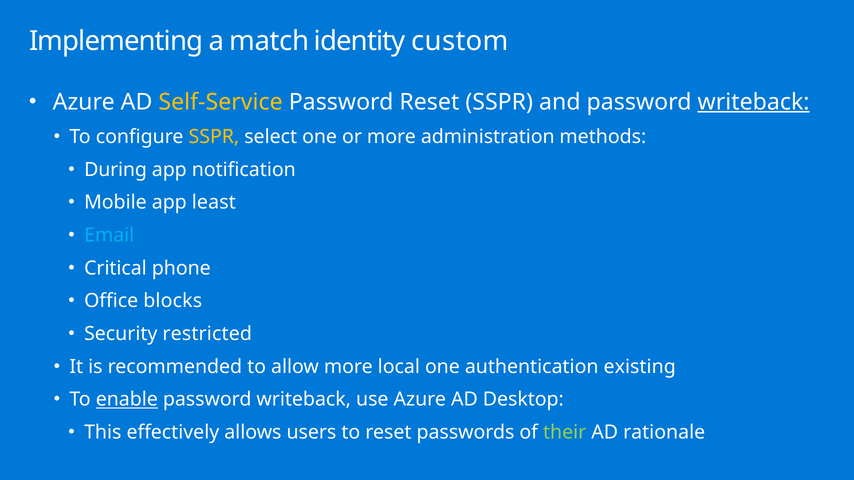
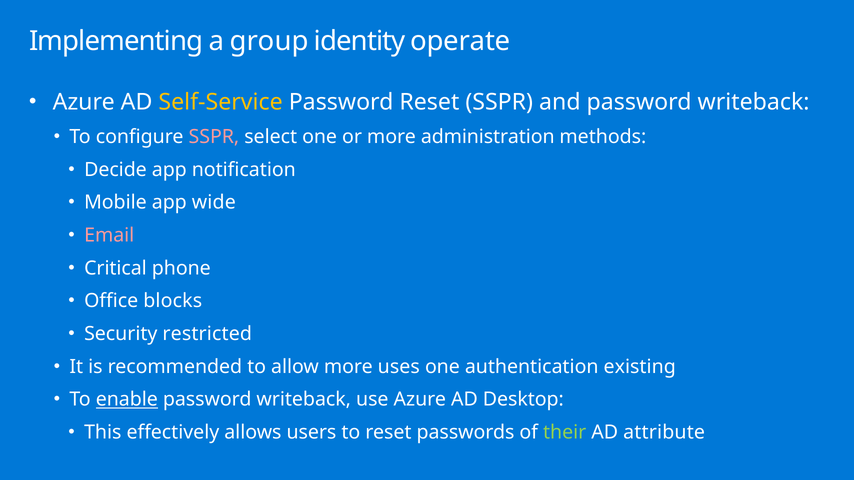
match: match -> group
custom: custom -> operate
writeback at (754, 102) underline: present -> none
SSPR at (214, 137) colour: yellow -> pink
During: During -> Decide
least: least -> wide
Email colour: light blue -> pink
local: local -> uses
rationale: rationale -> attribute
